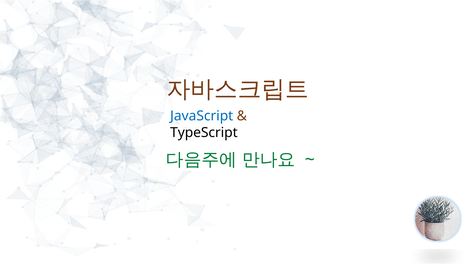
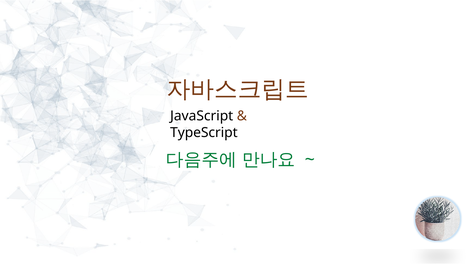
JavaScript colour: blue -> black
